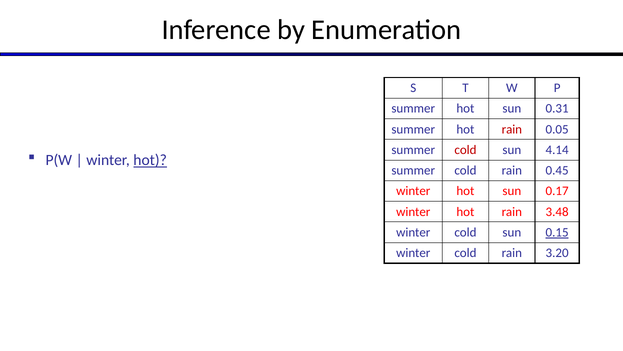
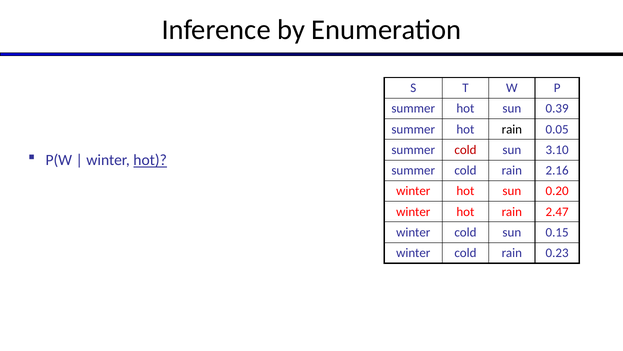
0.31: 0.31 -> 0.39
rain at (512, 129) colour: red -> black
4.14: 4.14 -> 3.10
0.45: 0.45 -> 2.16
0.17: 0.17 -> 0.20
3.48: 3.48 -> 2.47
0.15 underline: present -> none
3.20: 3.20 -> 0.23
